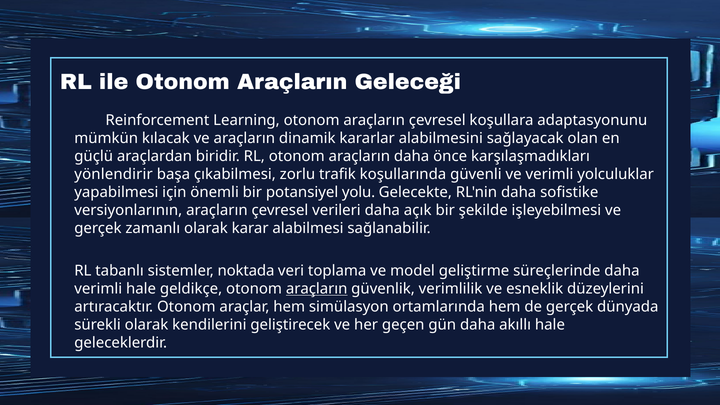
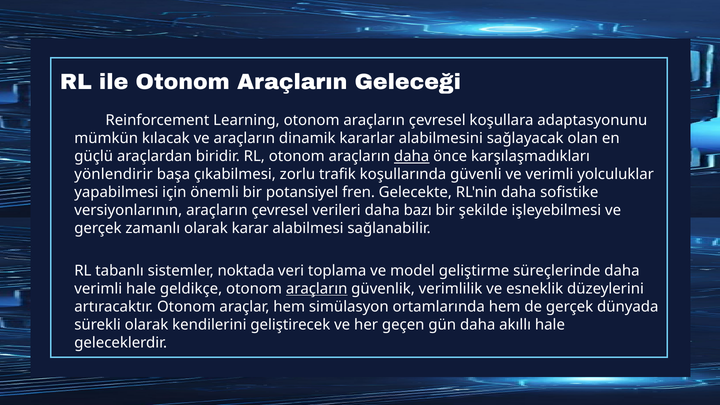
daha at (412, 156) underline: none -> present
yolu: yolu -> fren
açık: açık -> bazı
